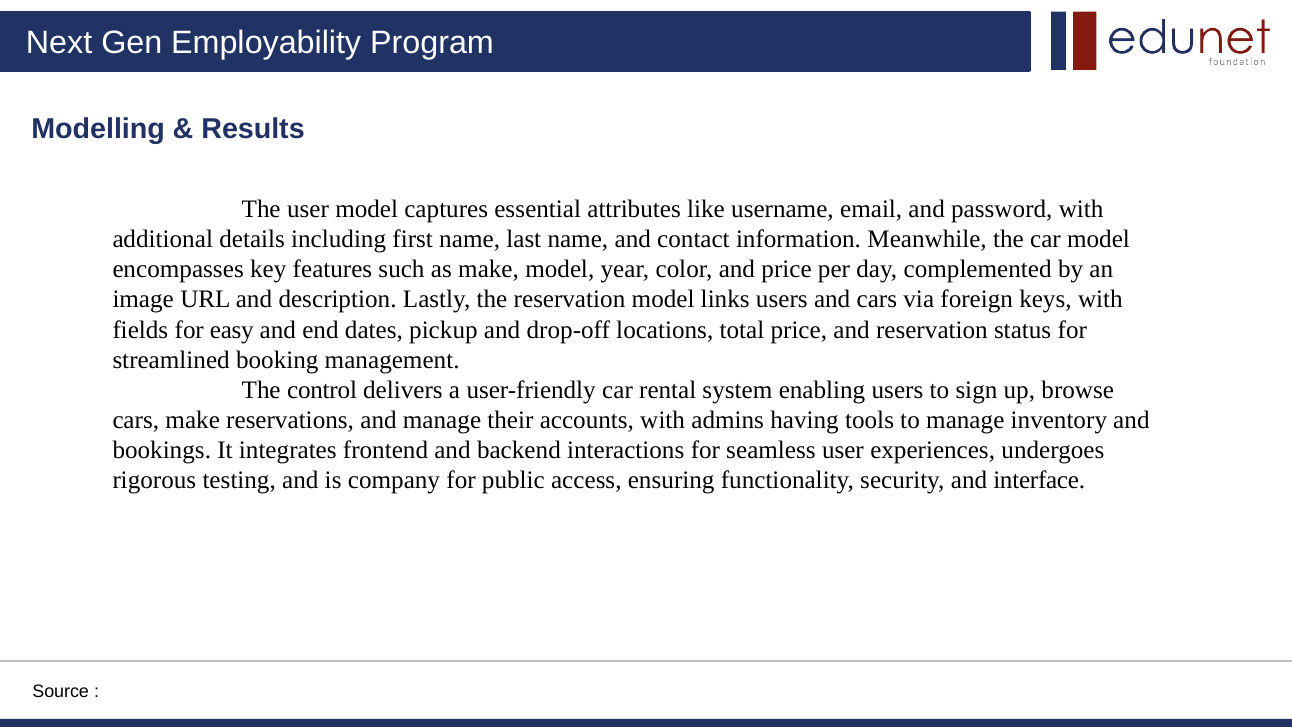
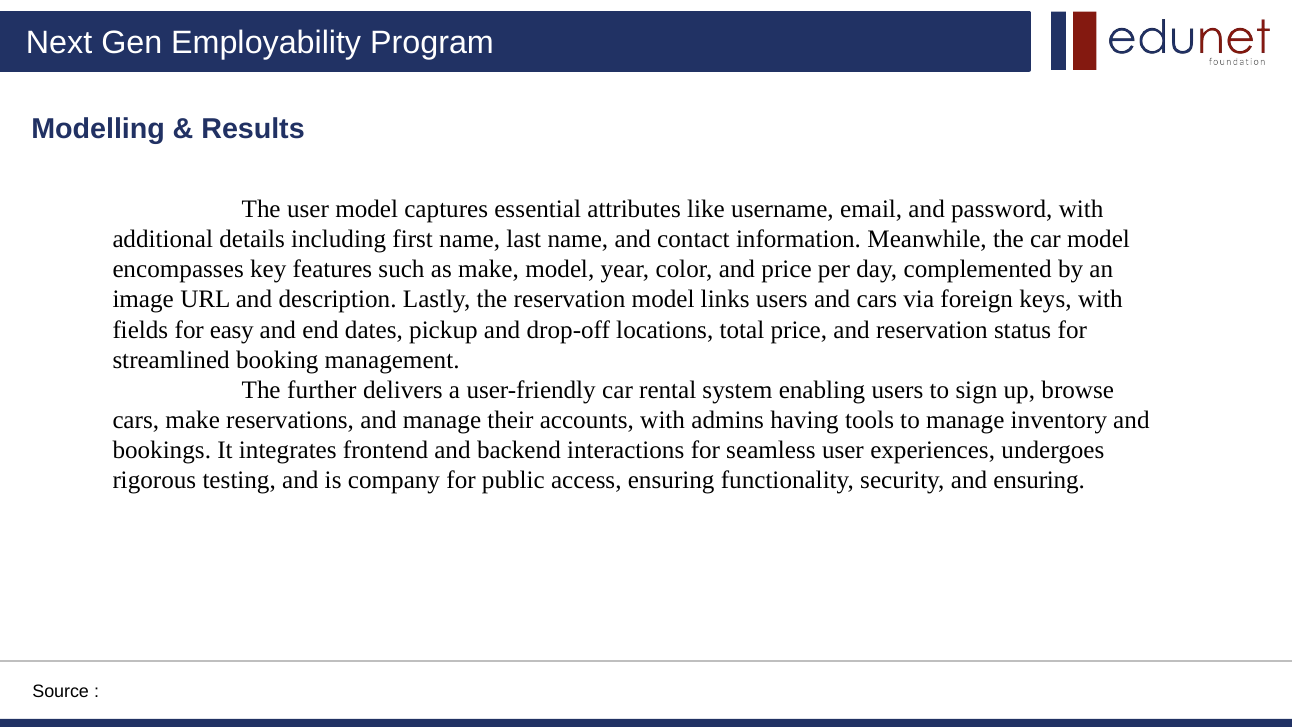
control: control -> further
and interface: interface -> ensuring
